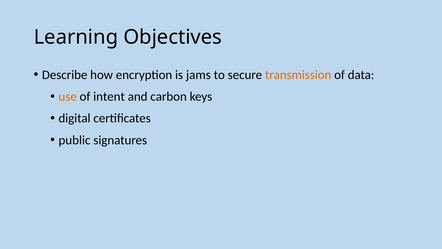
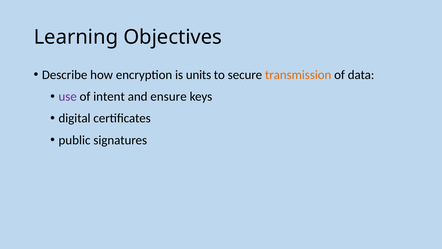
jams: jams -> units
use colour: orange -> purple
carbon: carbon -> ensure
